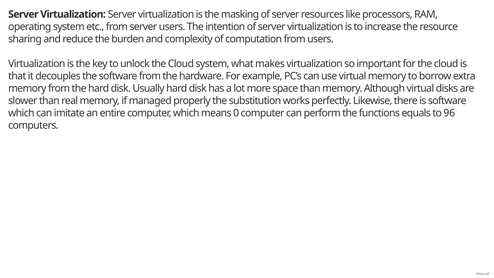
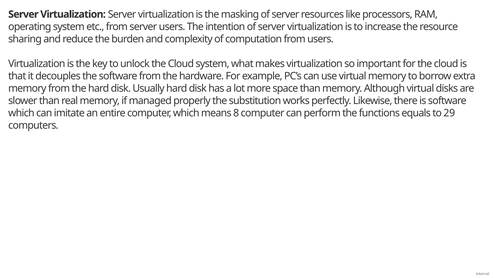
0: 0 -> 8
96: 96 -> 29
